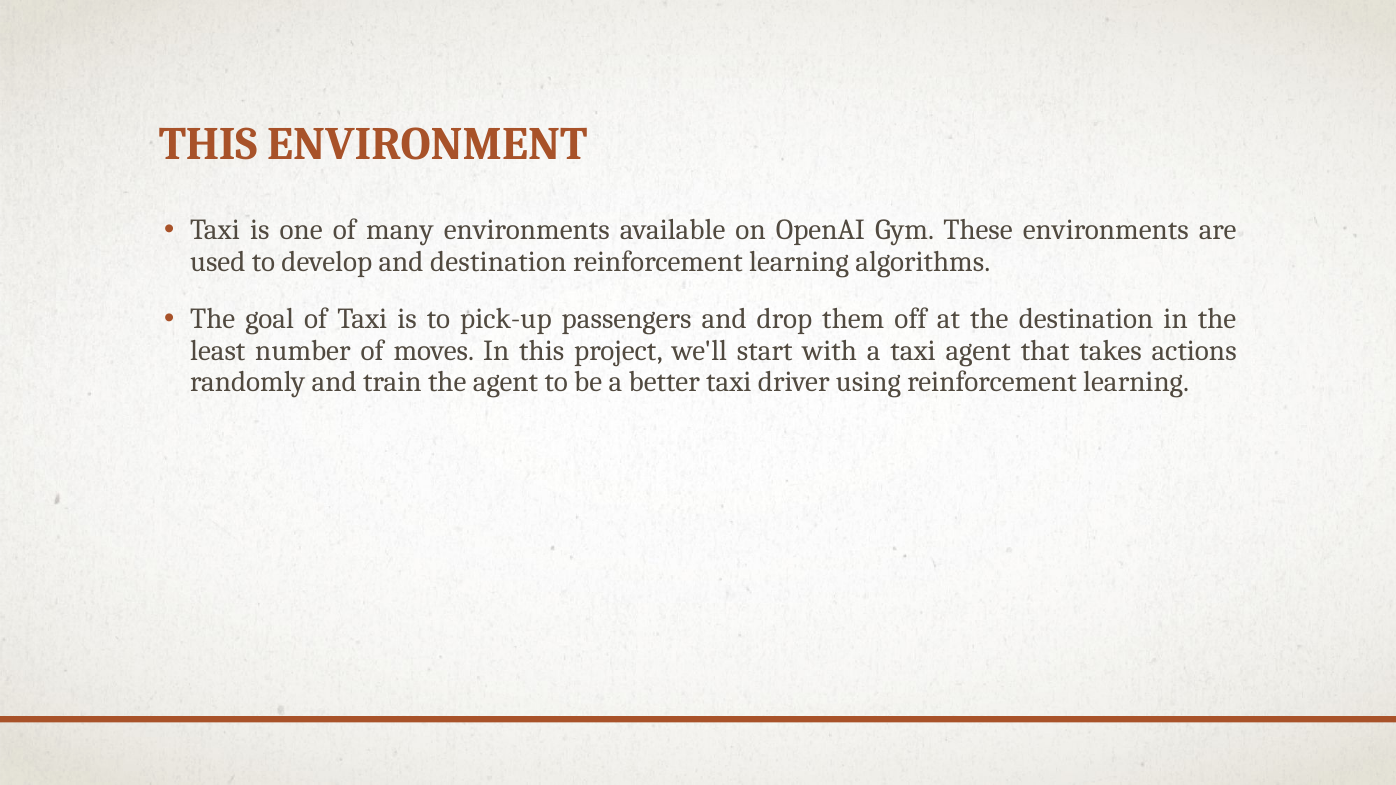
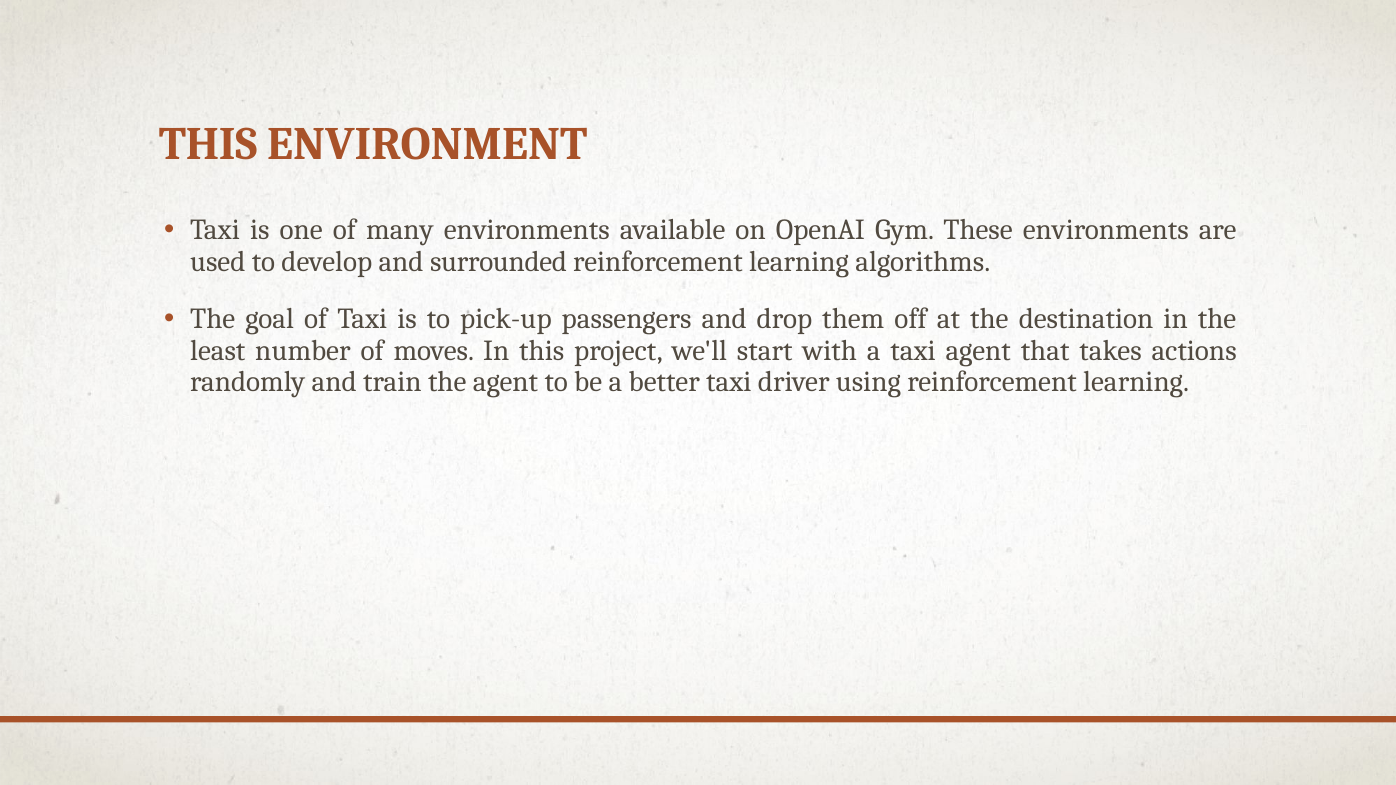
and destination: destination -> surrounded
